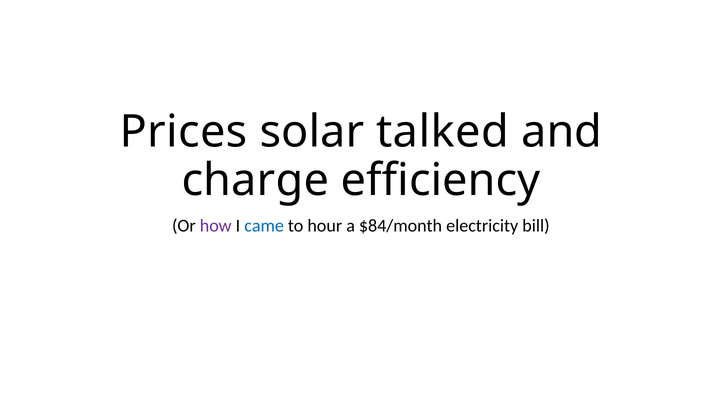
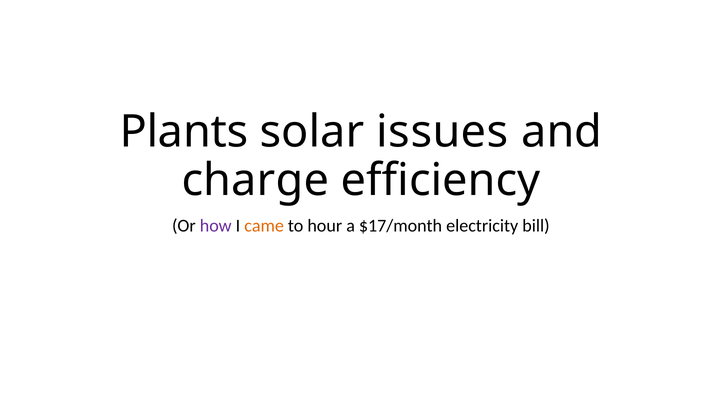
Prices: Prices -> Plants
talked: talked -> issues
came colour: blue -> orange
$84/month: $84/month -> $17/month
